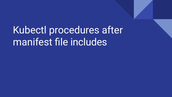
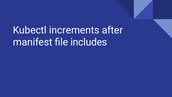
procedures: procedures -> increments
